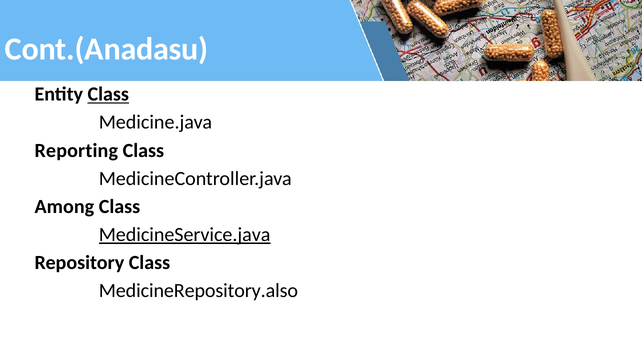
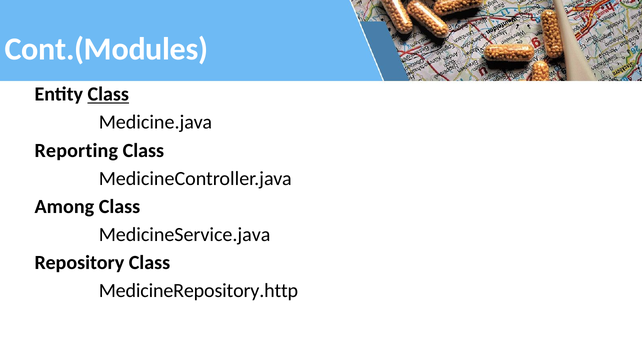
Cont.(Anadasu: Cont.(Anadasu -> Cont.(Modules
MedicineService.java underline: present -> none
MedicineRepository.also: MedicineRepository.also -> MedicineRepository.http
